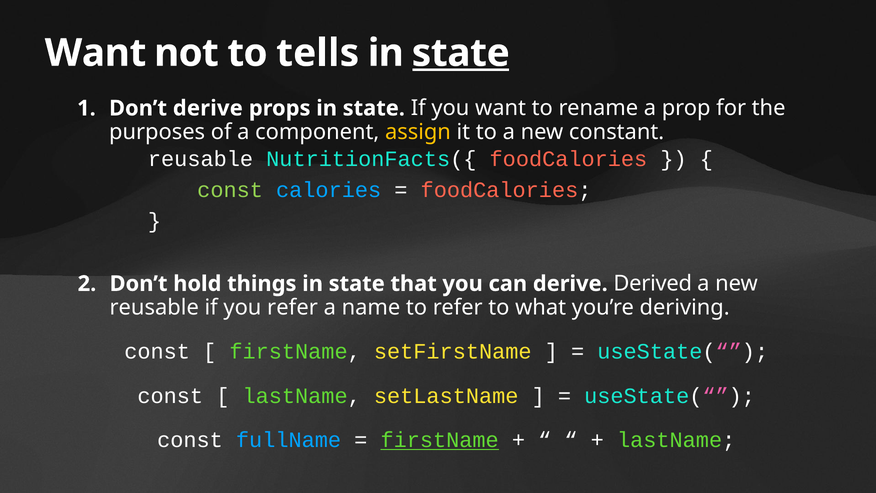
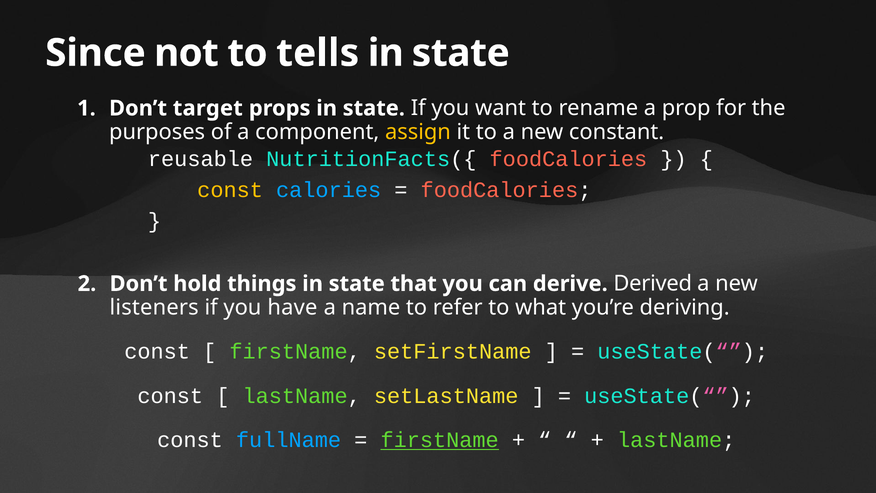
Want at (96, 53): Want -> Since
state at (461, 53) underline: present -> none
Don’t derive: derive -> target
const at (230, 190) colour: light green -> yellow
reusable at (154, 307): reusable -> listeners
you refer: refer -> have
